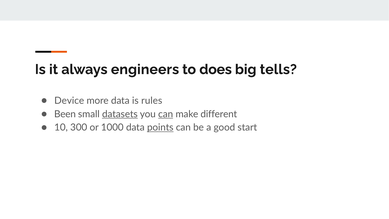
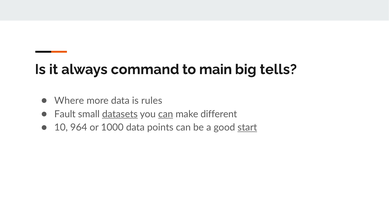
engineers: engineers -> command
does: does -> main
Device: Device -> Where
Been: Been -> Fault
300: 300 -> 964
points underline: present -> none
start underline: none -> present
